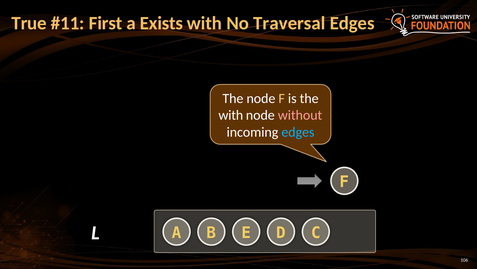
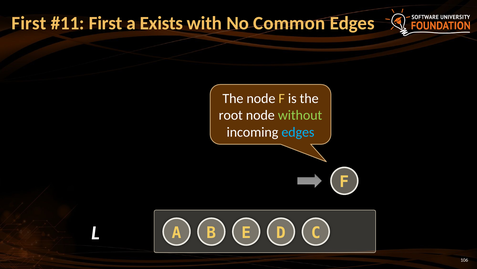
True at (29, 23): True -> First
Traversal: Traversal -> Common
with at (231, 115): with -> root
without colour: pink -> light green
